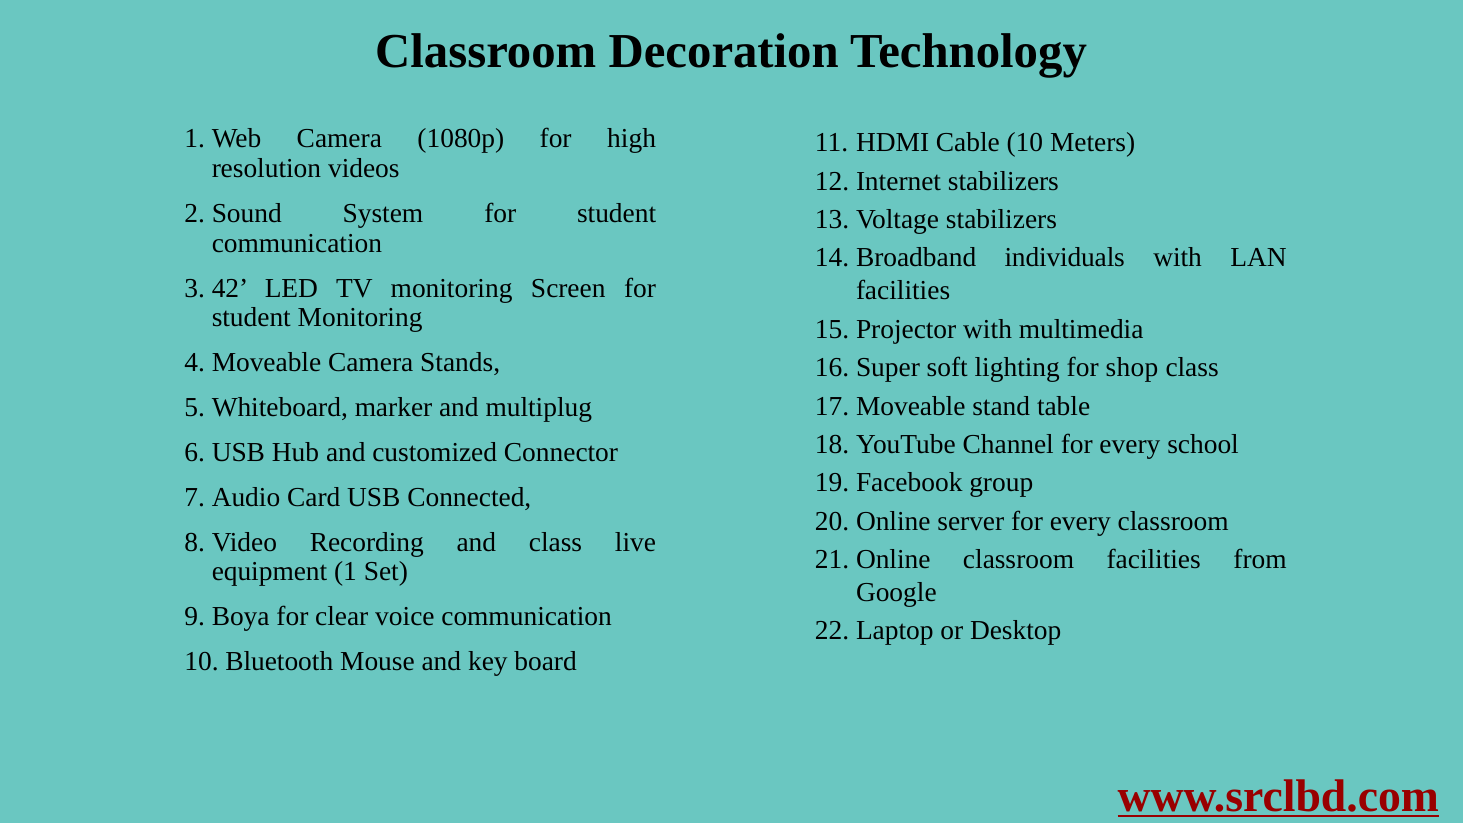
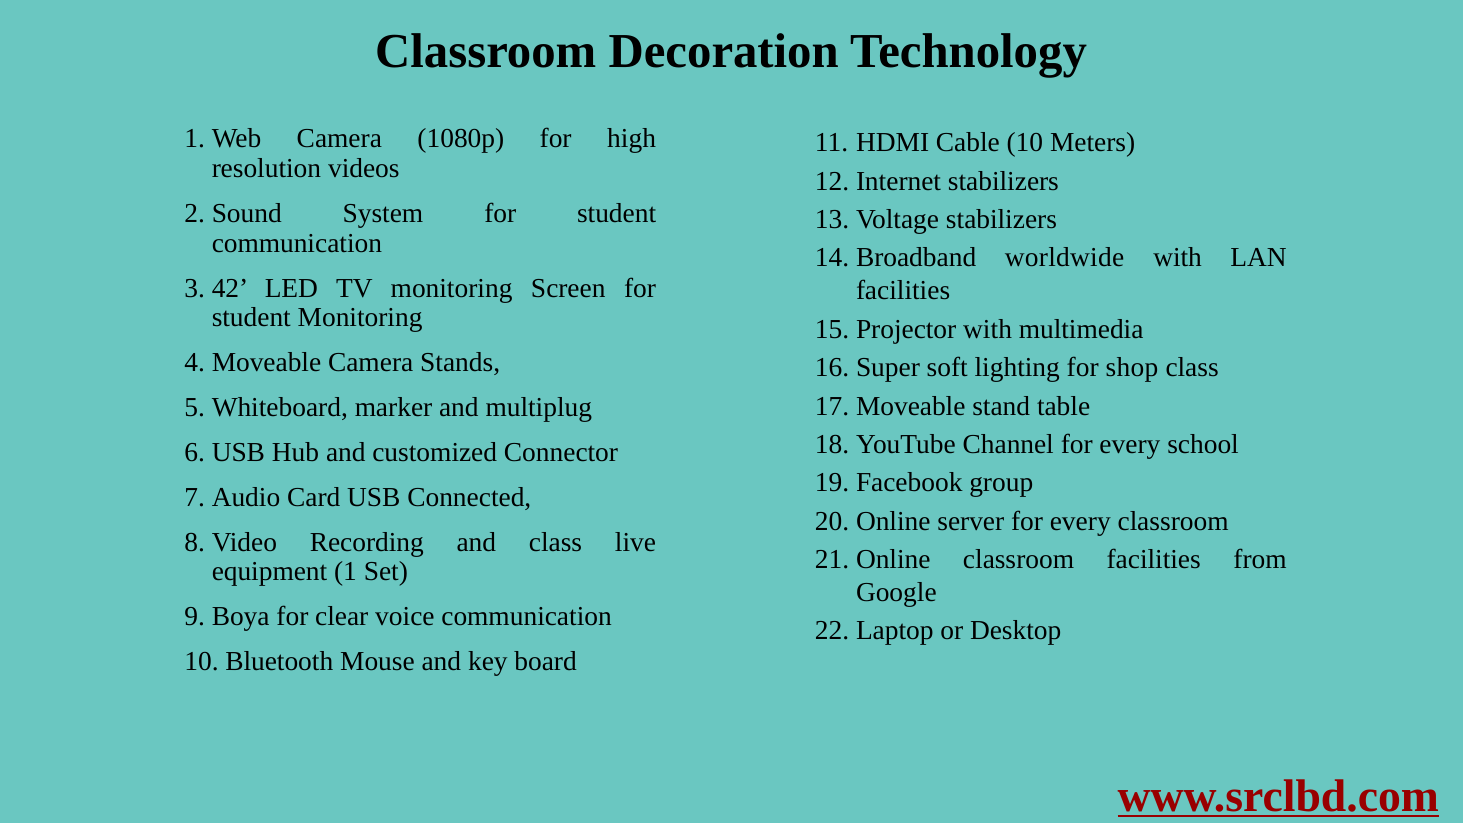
individuals: individuals -> worldwide
